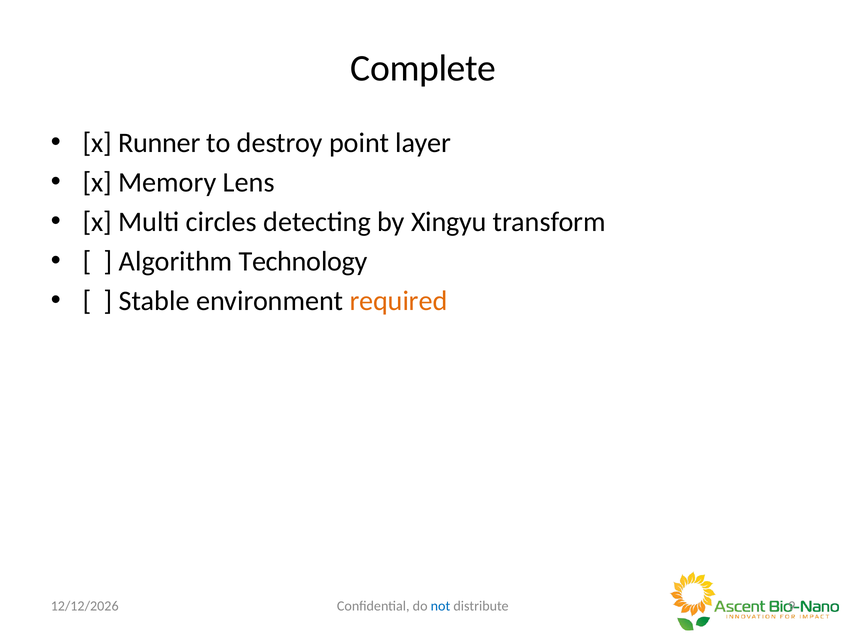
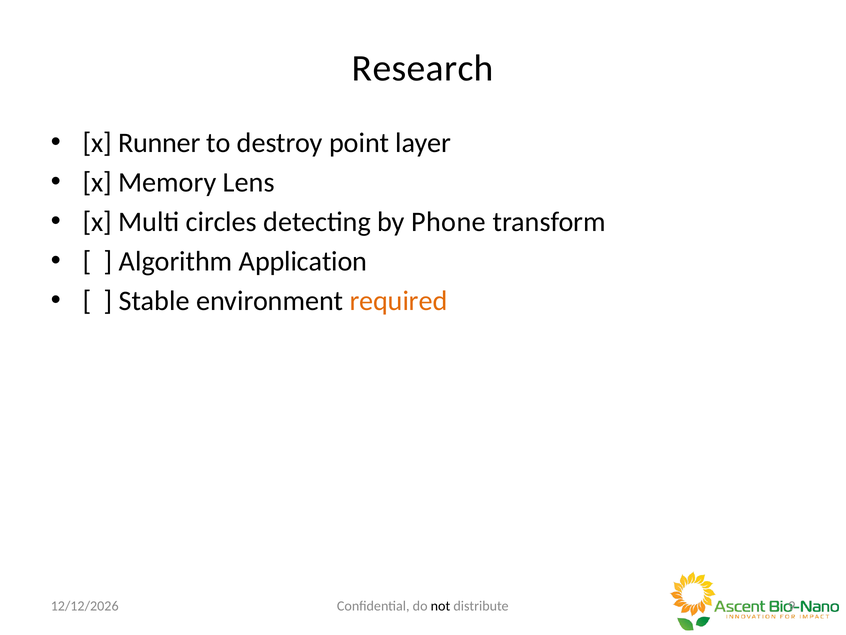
Complete: Complete -> Research
Xingyu: Xingyu -> Phone
Technology: Technology -> Application
not colour: blue -> black
